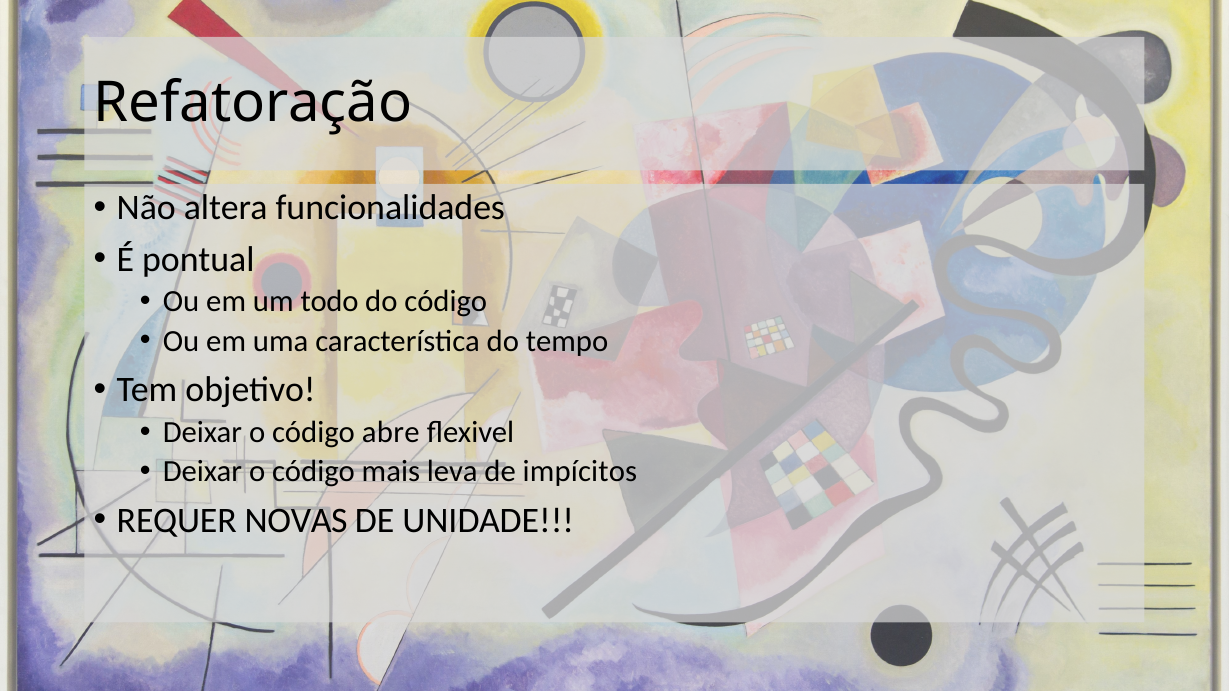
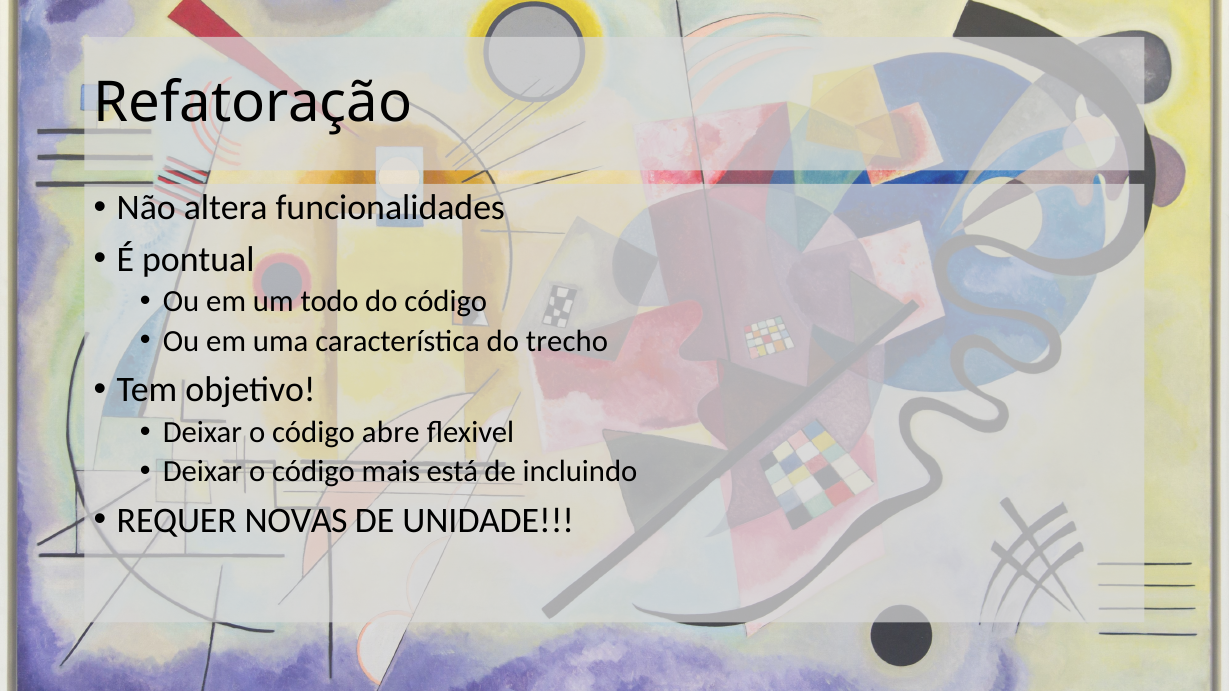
tempo: tempo -> trecho
leva: leva -> está
impícitos: impícitos -> incluindo
